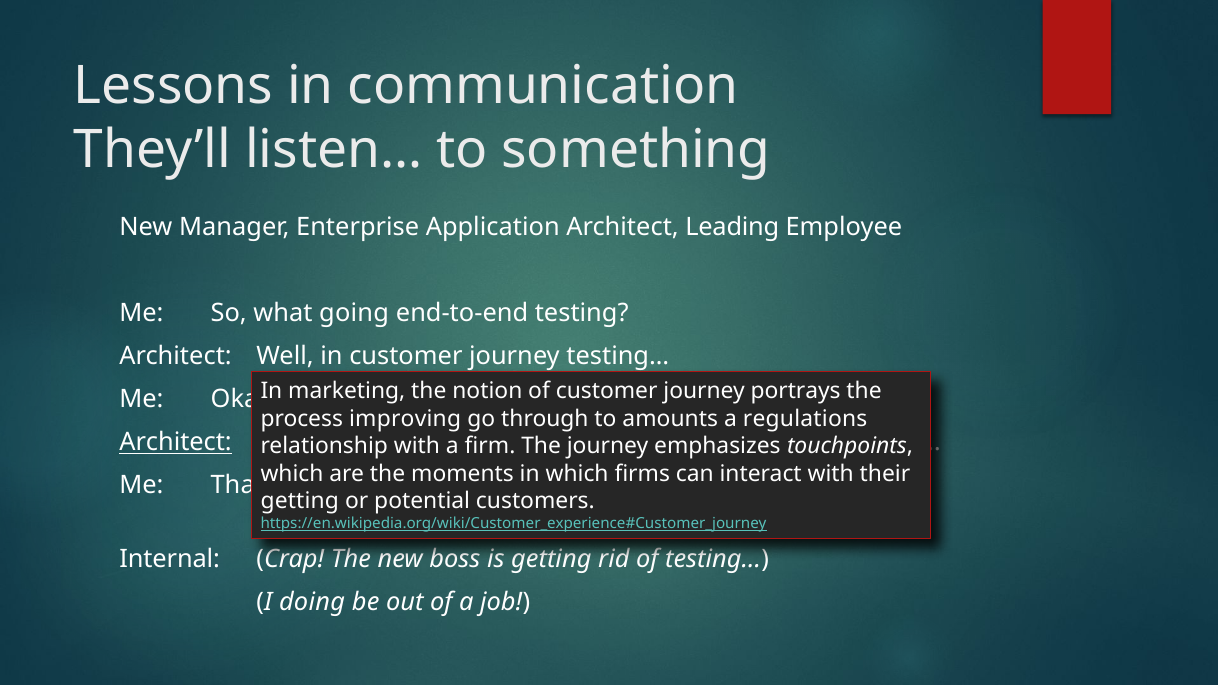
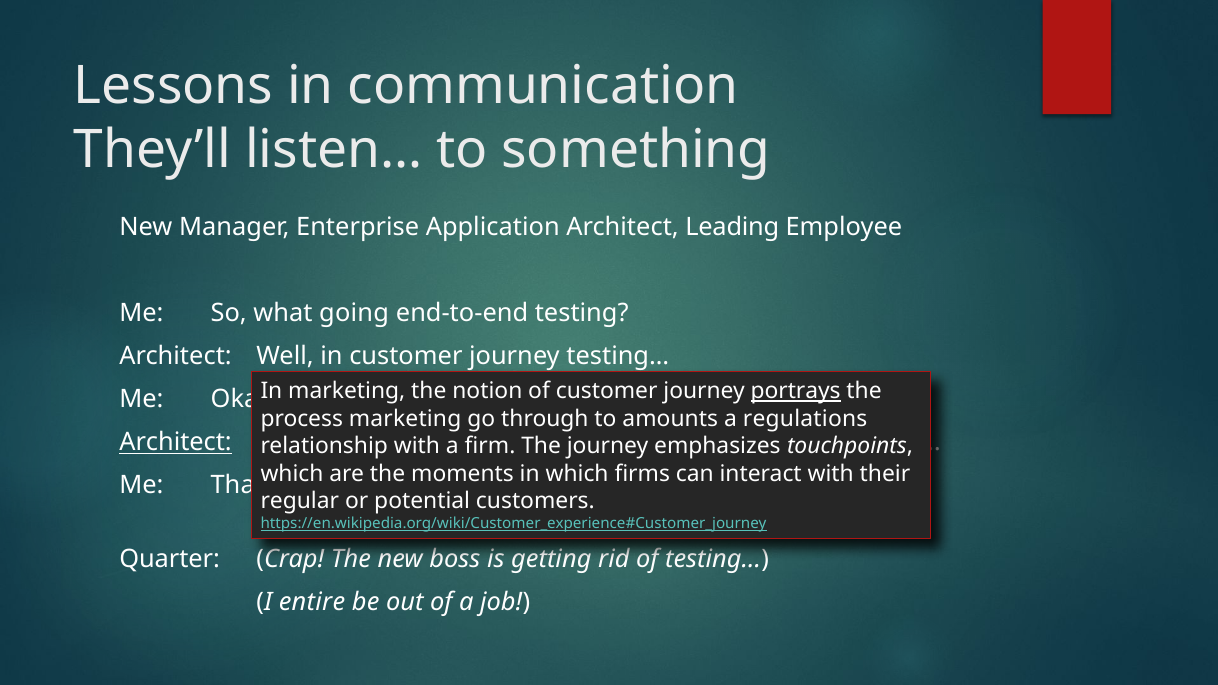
portrays underline: none -> present
process improving: improving -> marketing
getting at (300, 501): getting -> regular
Internal: Internal -> Quarter
I doing: doing -> entire
